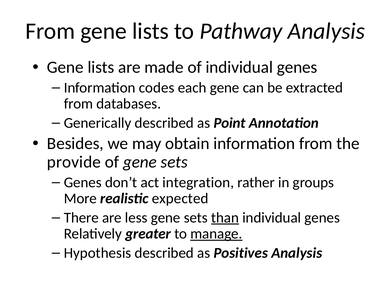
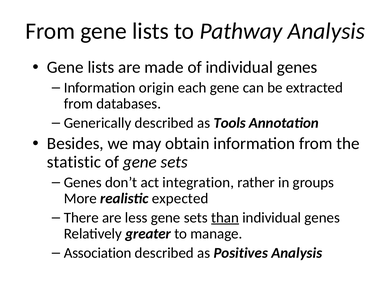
codes: codes -> origin
Point: Point -> Tools
provide: provide -> statistic
manage underline: present -> none
Hypothesis: Hypothesis -> Association
